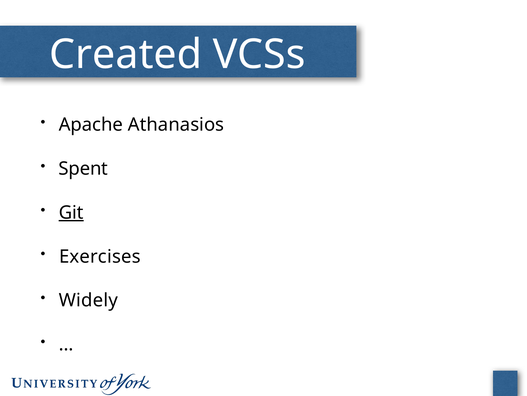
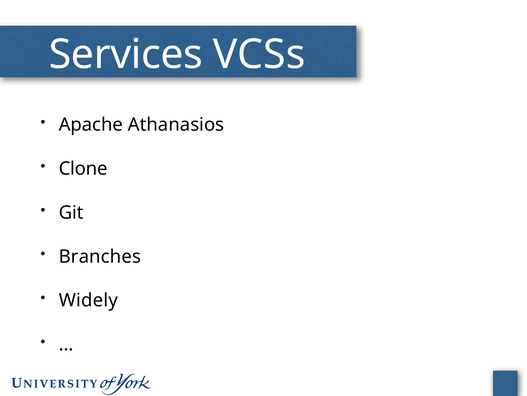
Created: Created -> Services
Spent: Spent -> Clone
Git underline: present -> none
Exercises: Exercises -> Branches
